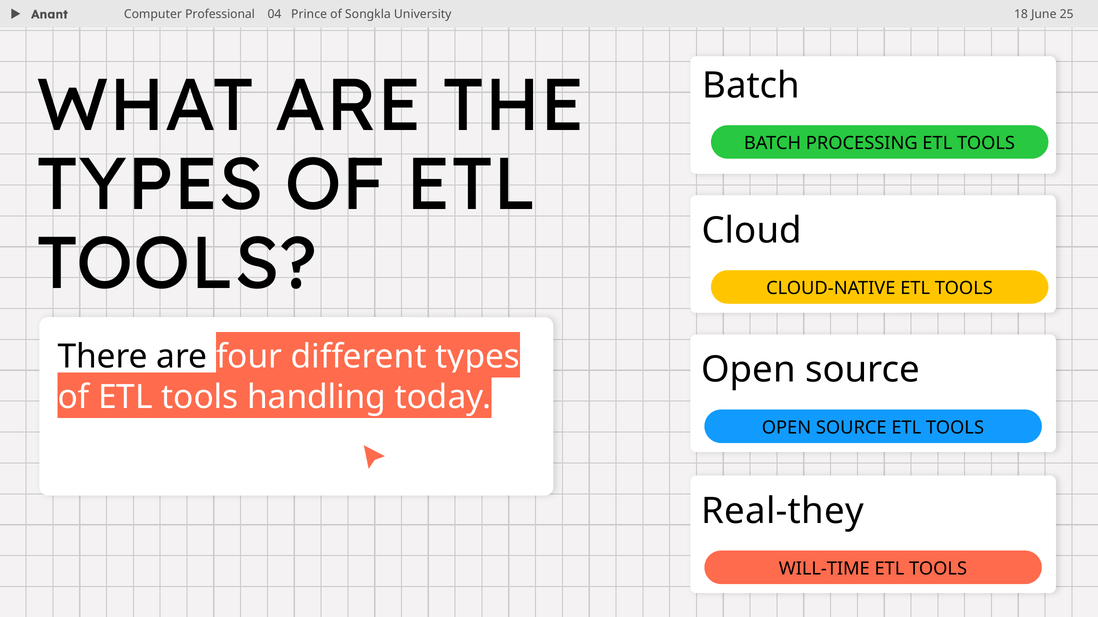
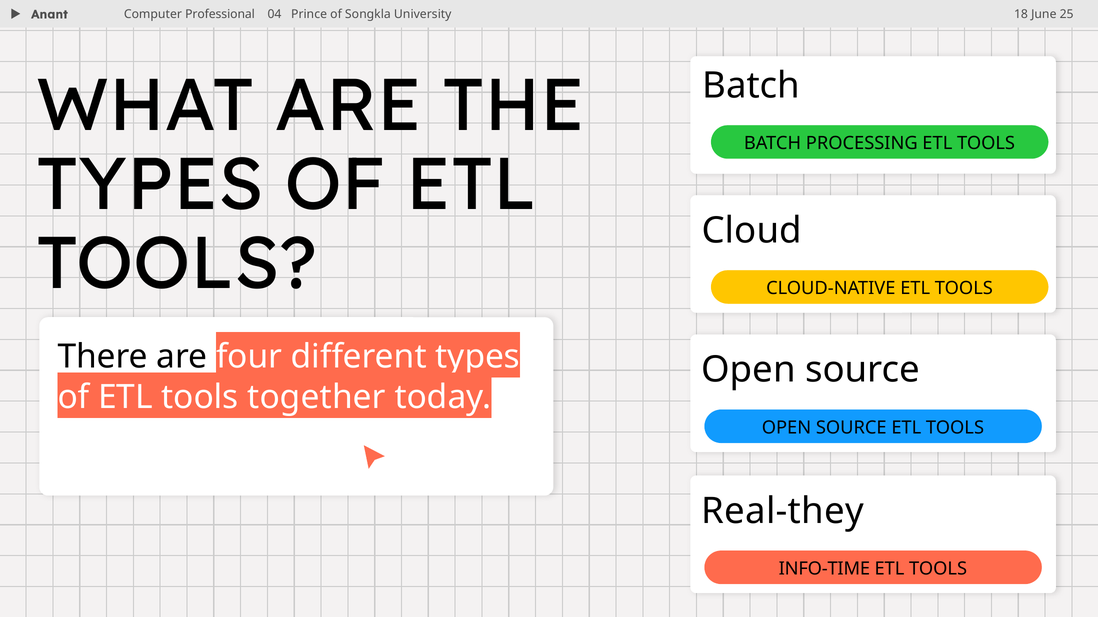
handling: handling -> together
WILL-TIME: WILL-TIME -> INFO-TIME
